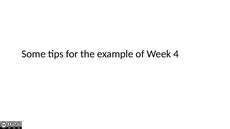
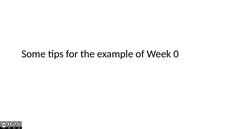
4: 4 -> 0
